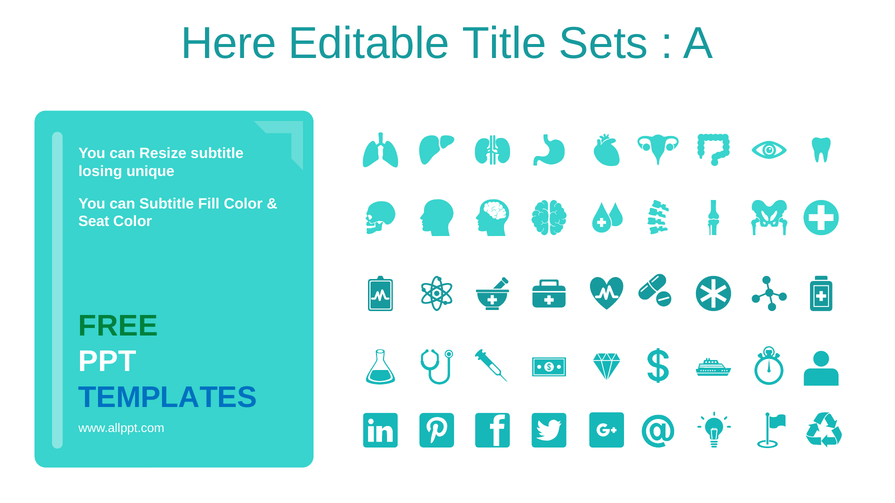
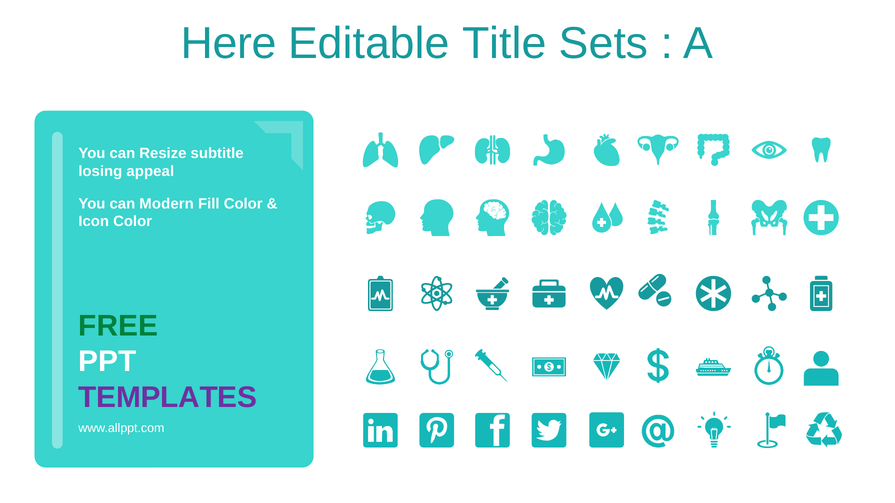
unique: unique -> appeal
can Subtitle: Subtitle -> Modern
Seat: Seat -> Icon
TEMPLATES colour: blue -> purple
